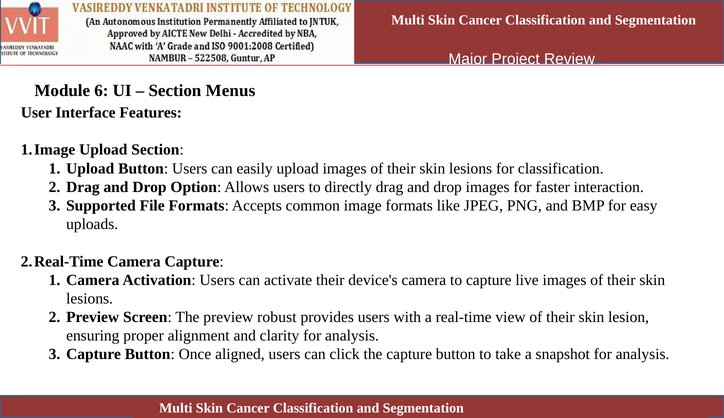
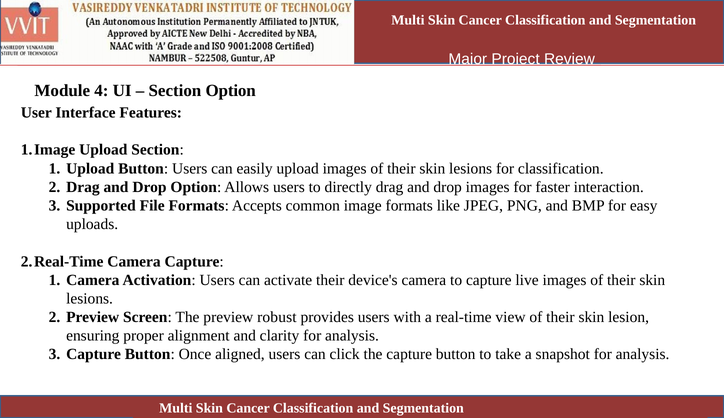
6: 6 -> 4
Section Menus: Menus -> Option
